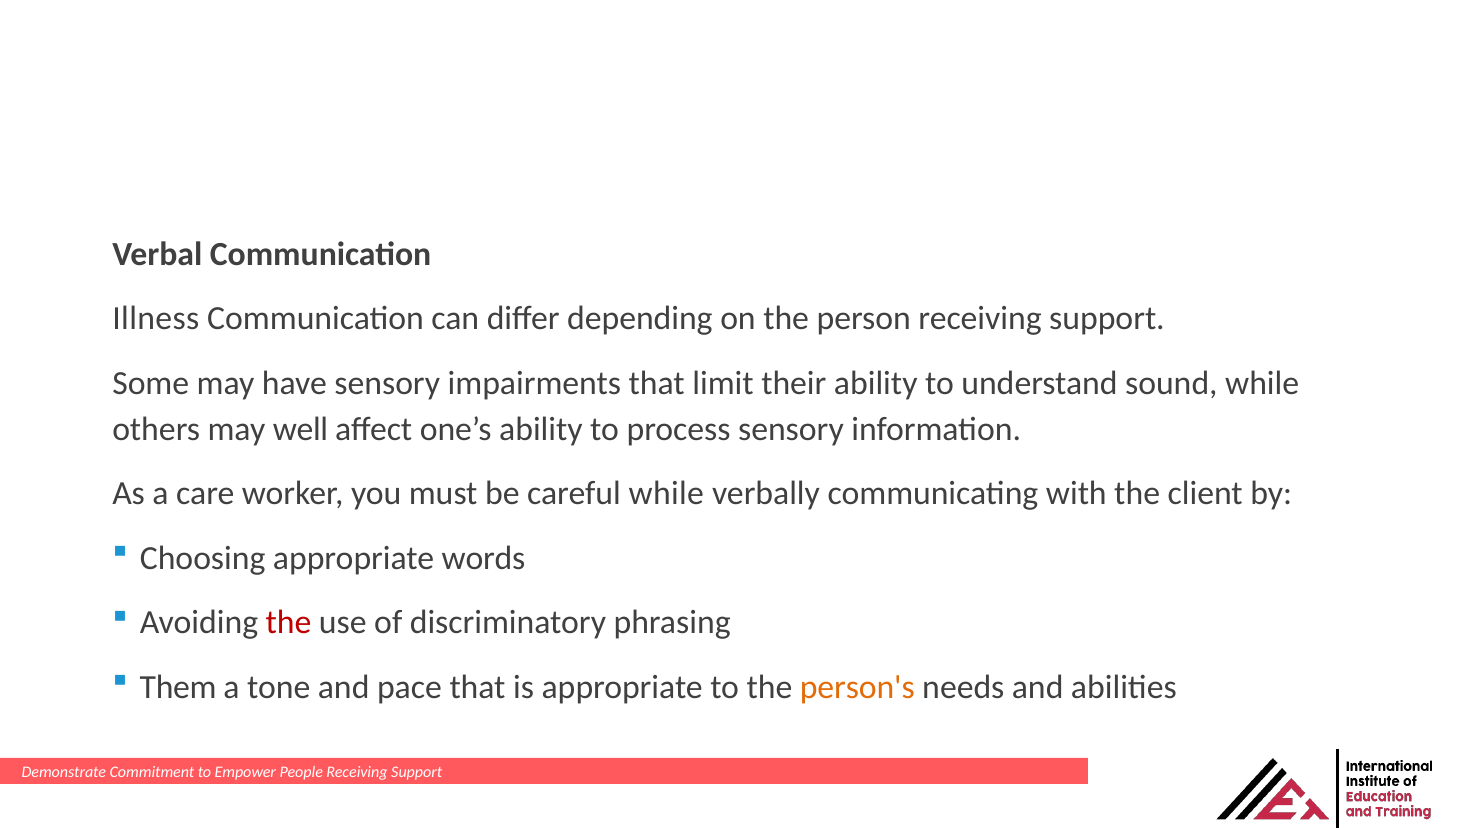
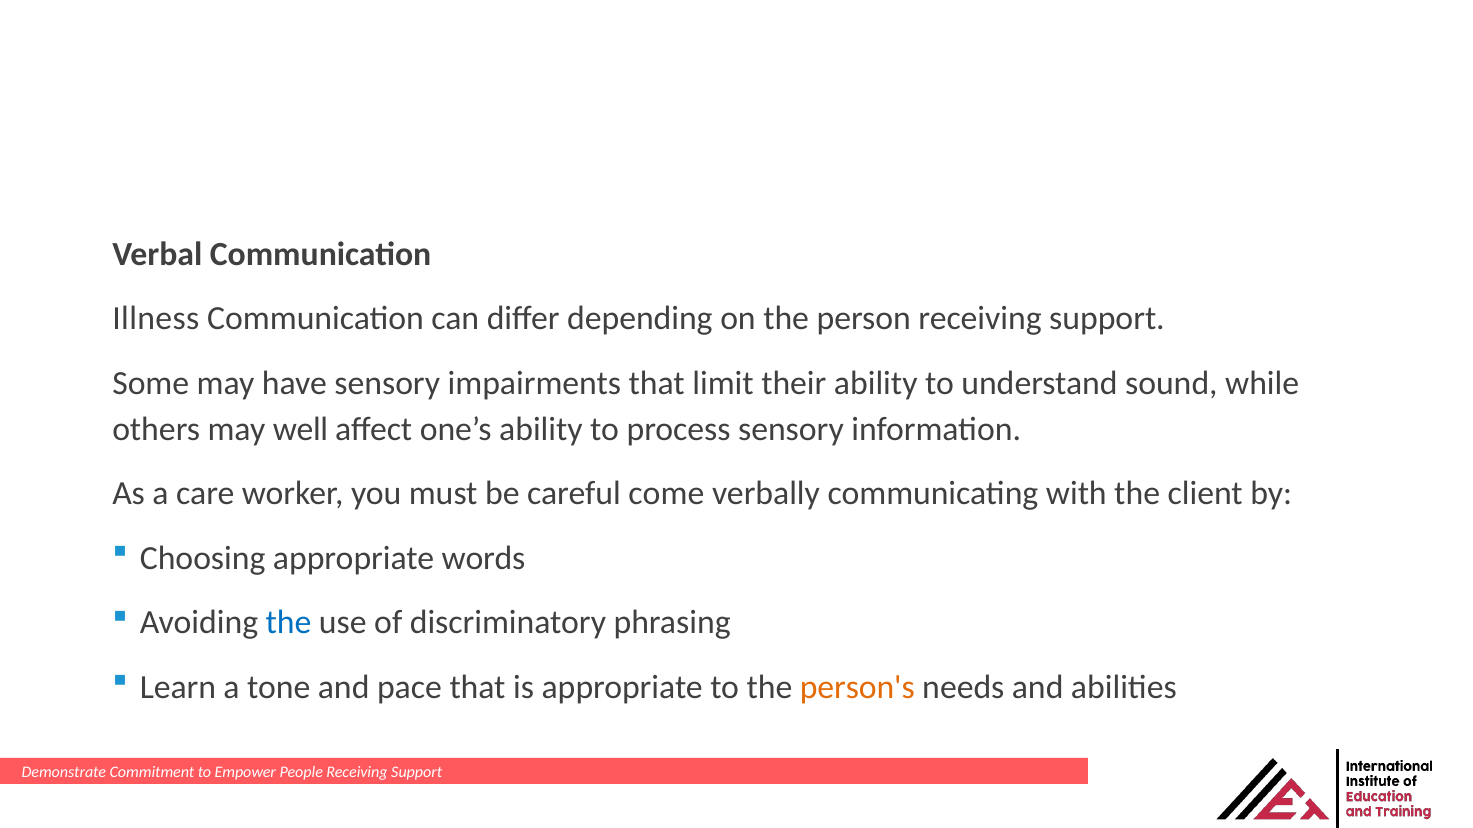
careful while: while -> come
the at (289, 623) colour: red -> blue
Them: Them -> Learn
